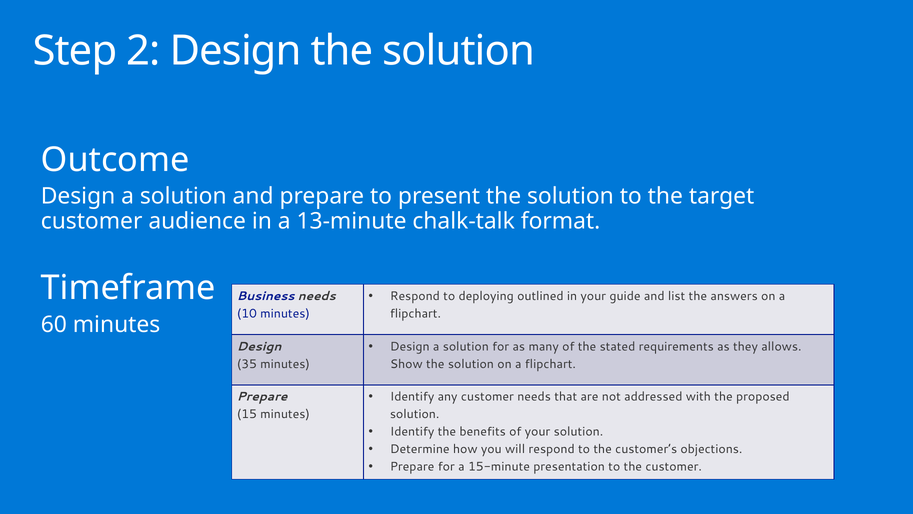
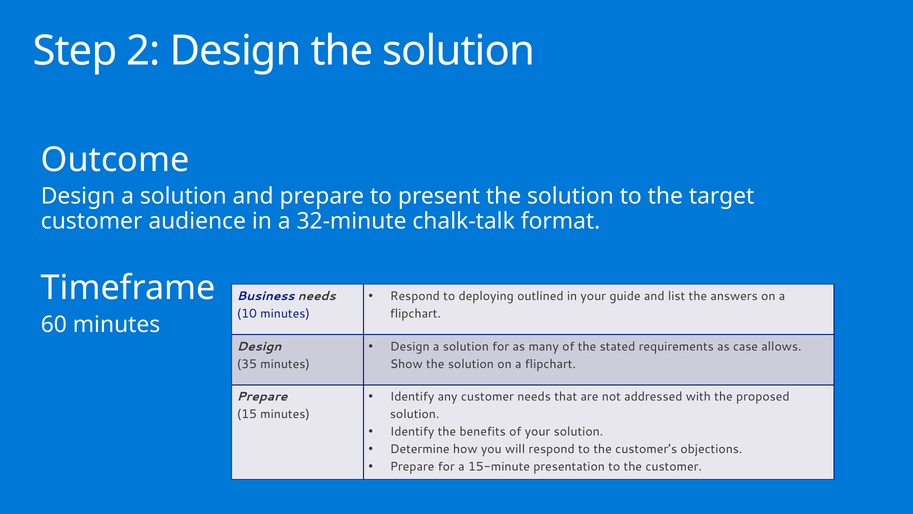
13-minute: 13-minute -> 32-minute
they: they -> case
